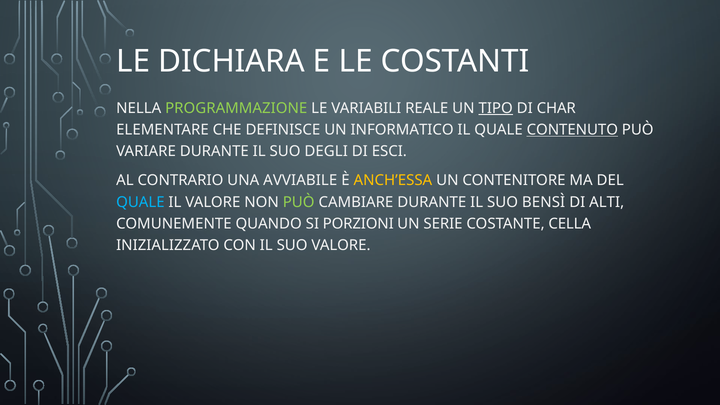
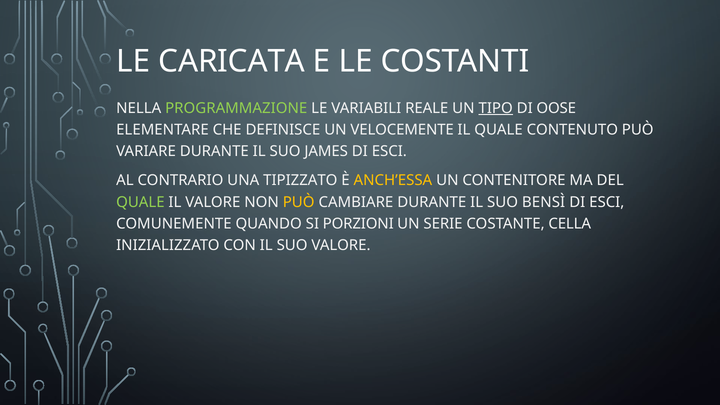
DICHIARA: DICHIARA -> CARICATA
CHAR: CHAR -> OOSE
INFORMATICO: INFORMATICO -> VELOCEMENTE
CONTENUTO underline: present -> none
DEGLI: DEGLI -> JAMES
AVVIABILE: AVVIABILE -> TIPIZZATO
QUALE at (140, 202) colour: light blue -> light green
PUÒ at (299, 202) colour: light green -> yellow
ALTI at (607, 202): ALTI -> ESCI
